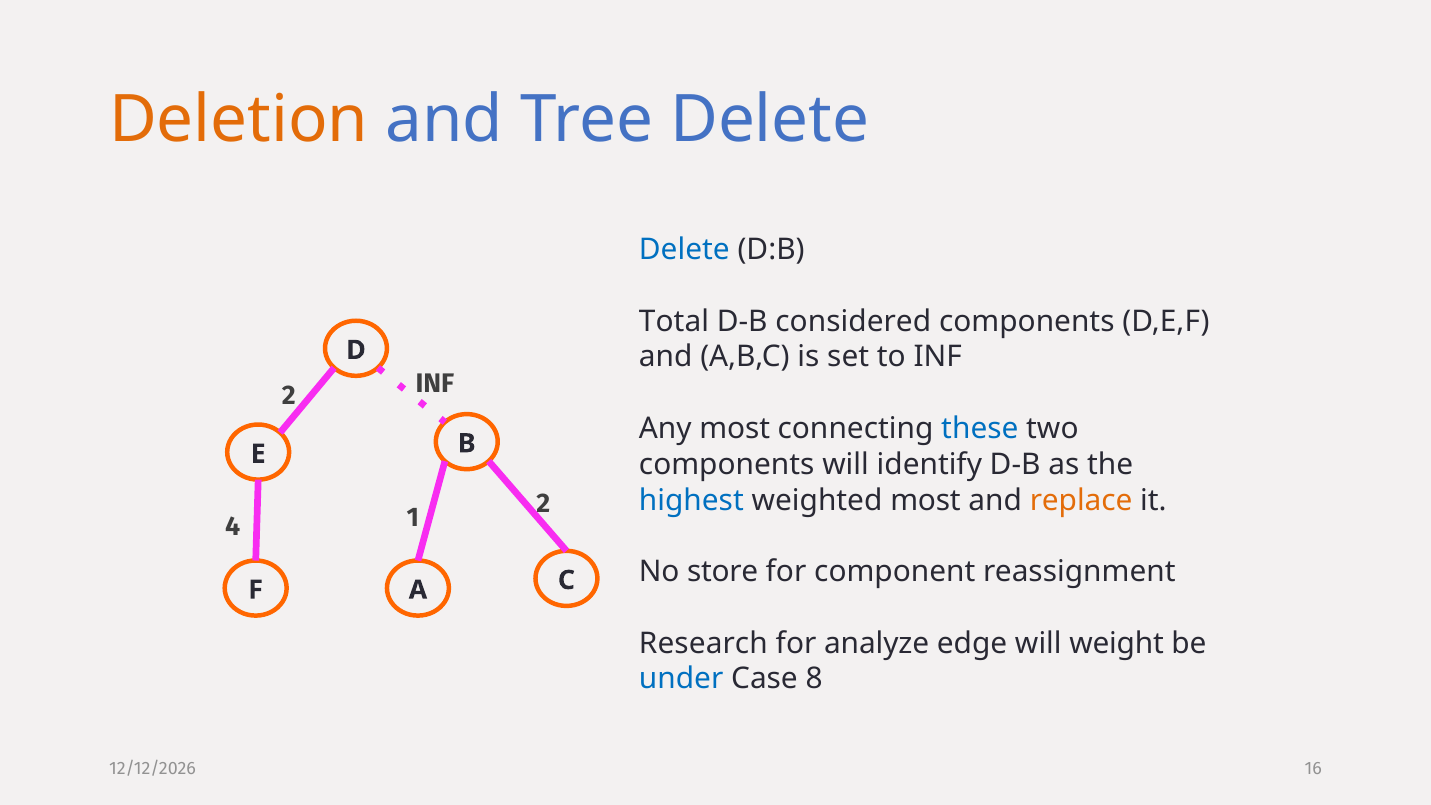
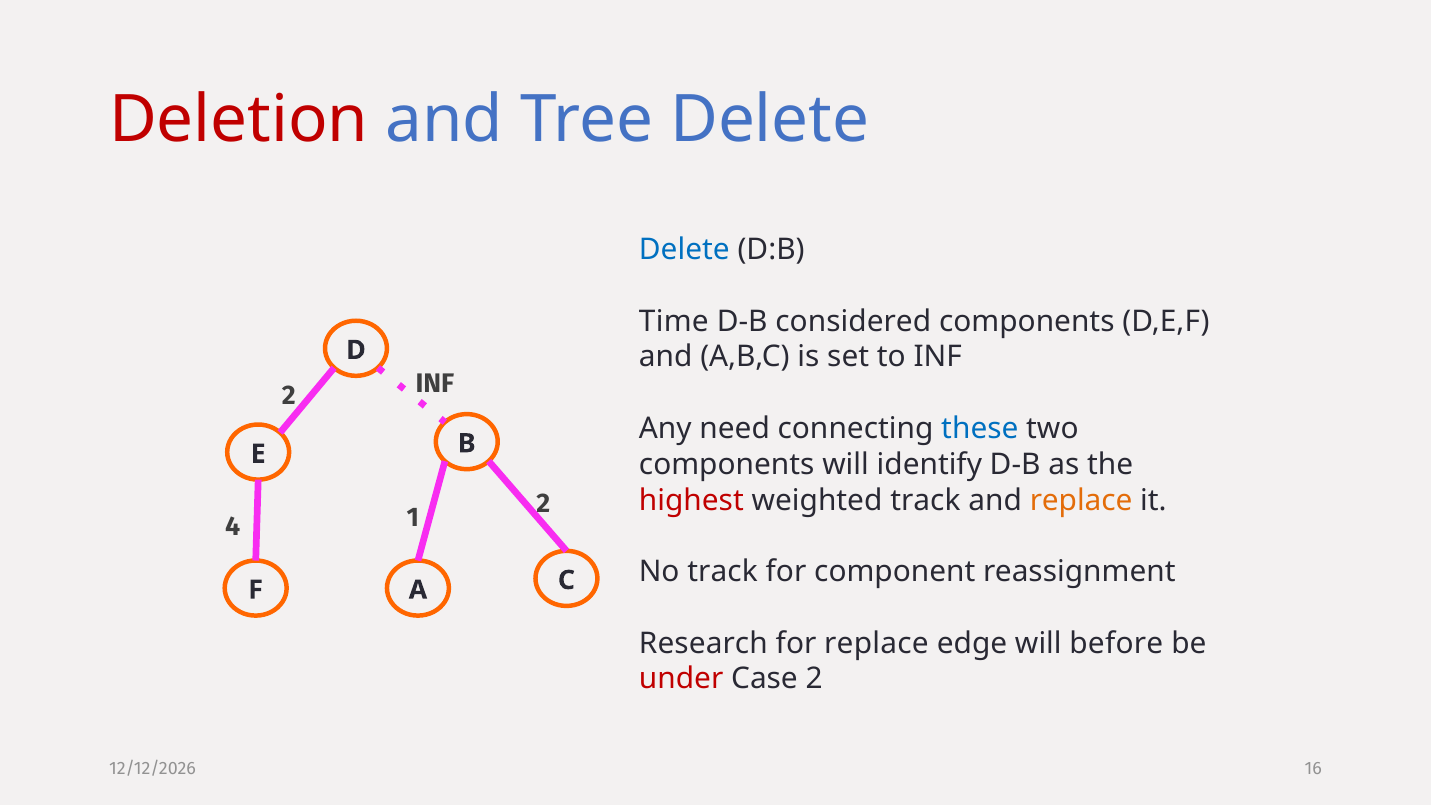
Deletion colour: orange -> red
Total: Total -> Time
Any most: most -> need
highest colour: blue -> red
weighted most: most -> track
No store: store -> track
for analyze: analyze -> replace
weight: weight -> before
under colour: blue -> red
Case 8: 8 -> 2
